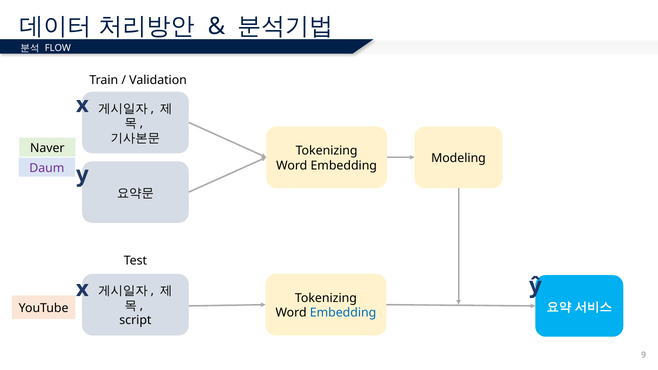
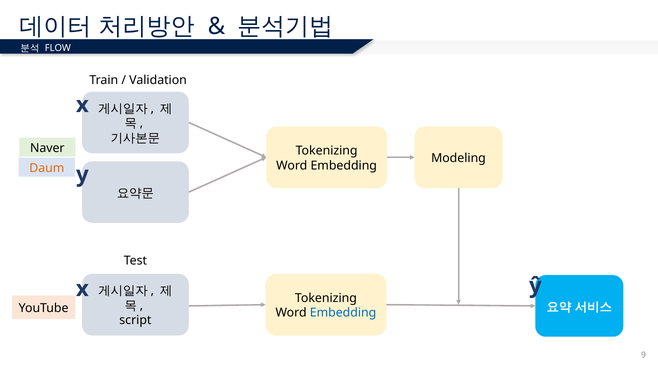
Daum colour: purple -> orange
